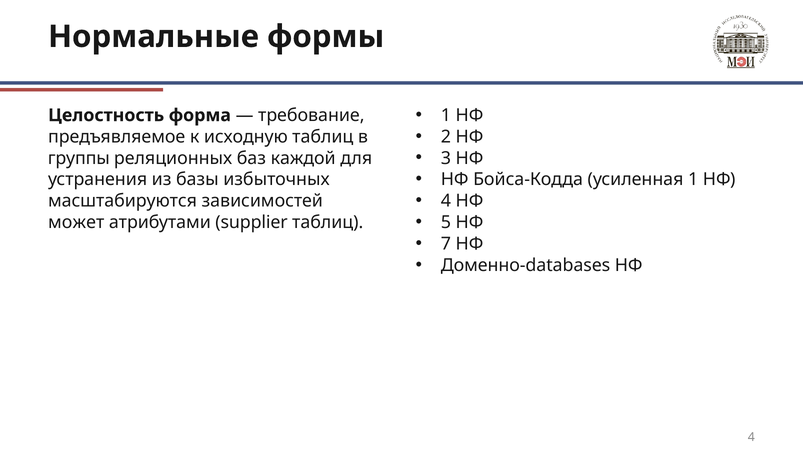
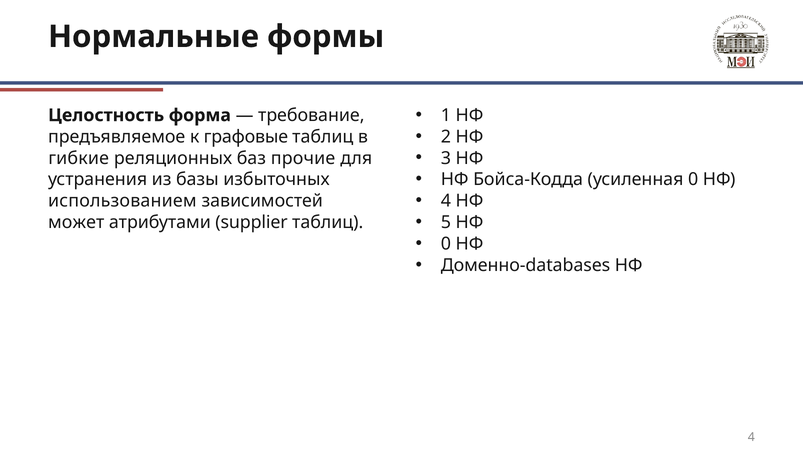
исходную: исходную -> графовые
группы: группы -> гибкие
каждой: каждой -> прочие
усиленная 1: 1 -> 0
масштабируются: масштабируются -> использованием
7 at (446, 244): 7 -> 0
